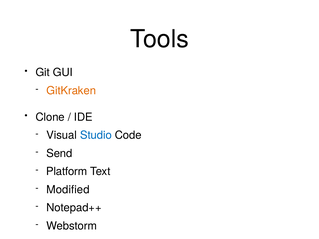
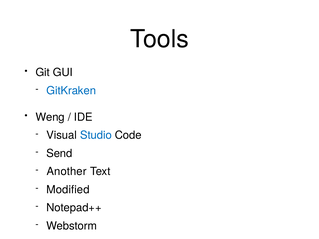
GitKraken colour: orange -> blue
Clone: Clone -> Weng
Platform: Platform -> Another
